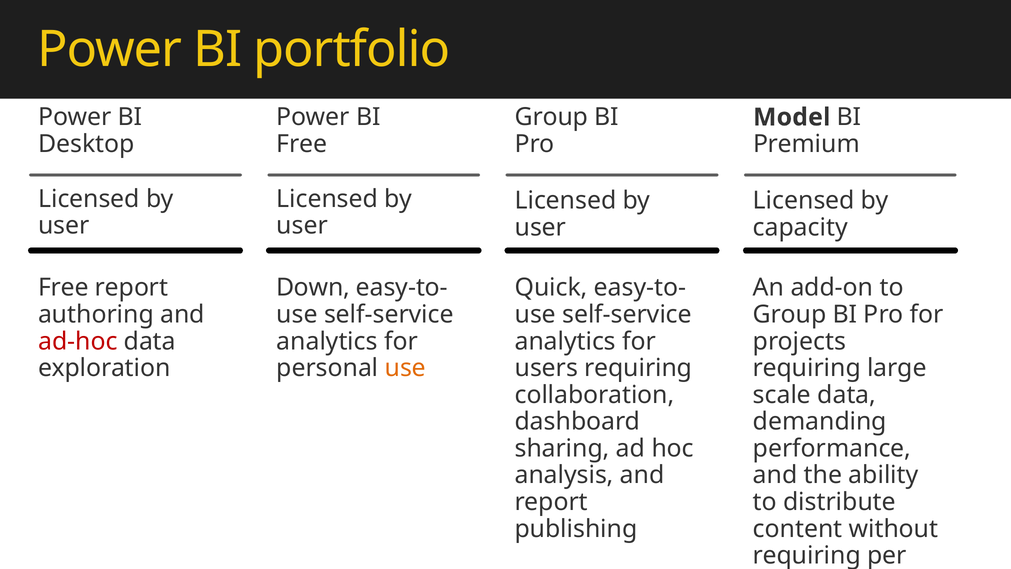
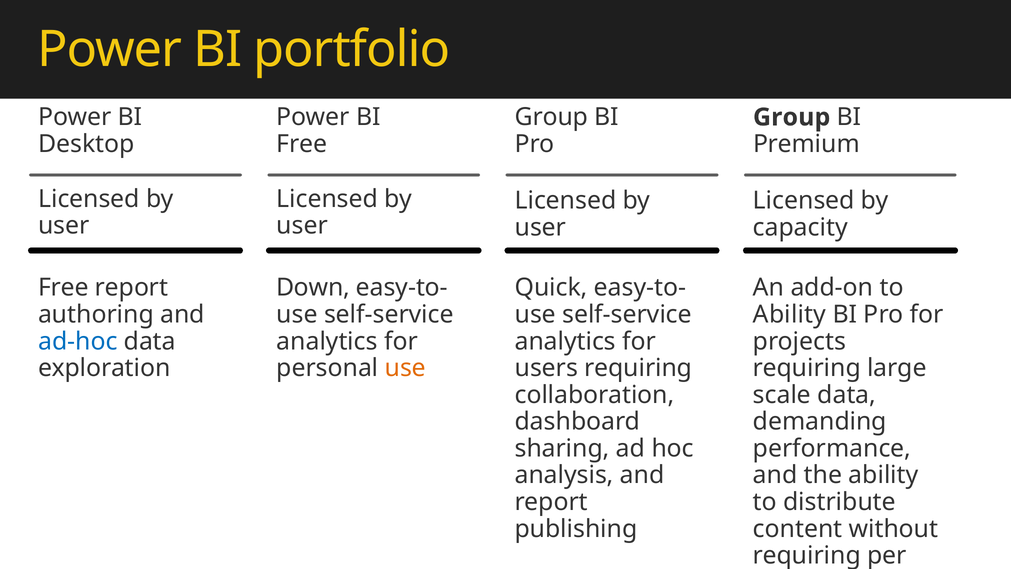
Model at (792, 117): Model -> Group
Group at (790, 314): Group -> Ability
ad-hoc colour: red -> blue
